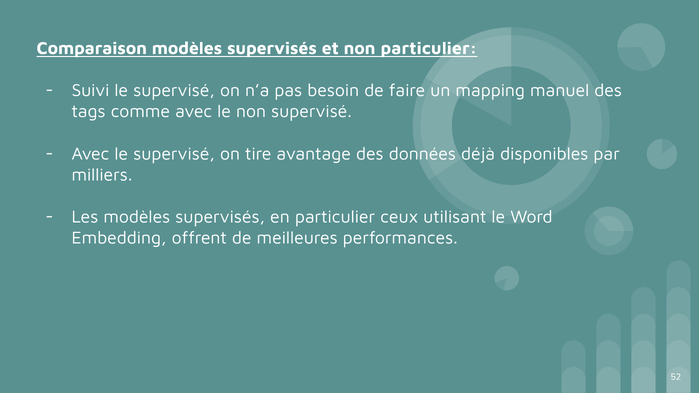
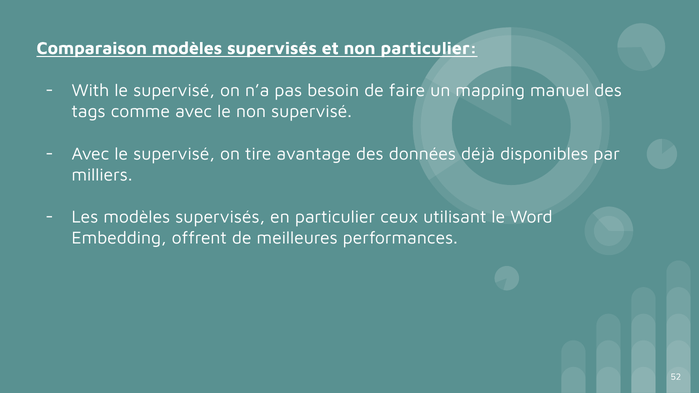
Suivi: Suivi -> With
